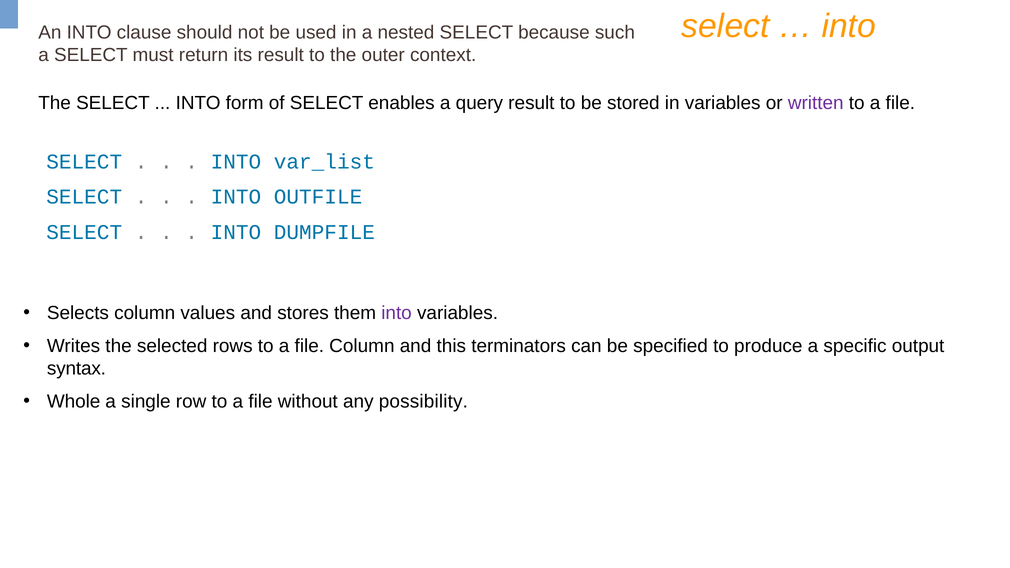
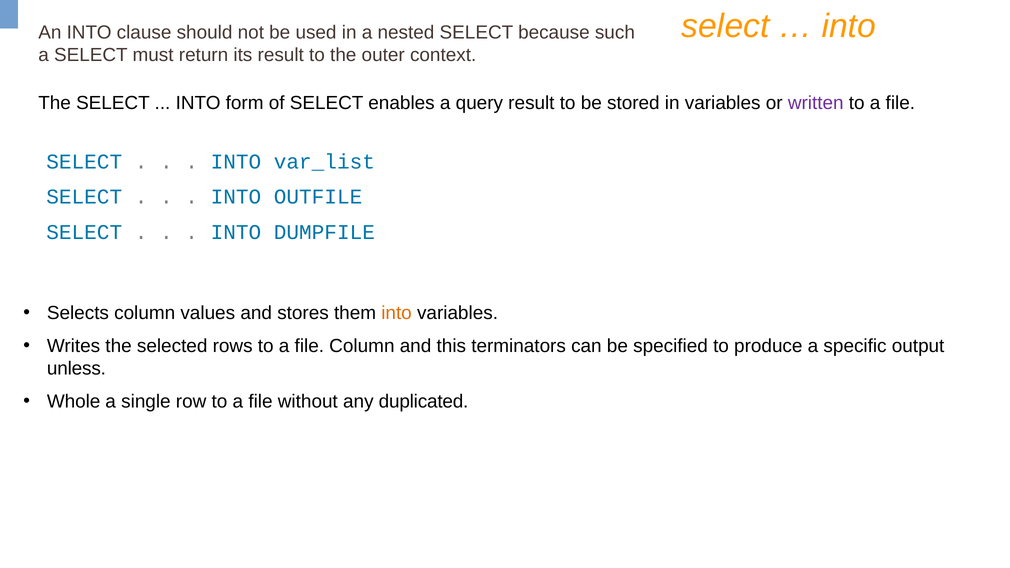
into at (397, 313) colour: purple -> orange
syntax: syntax -> unless
possibility: possibility -> duplicated
